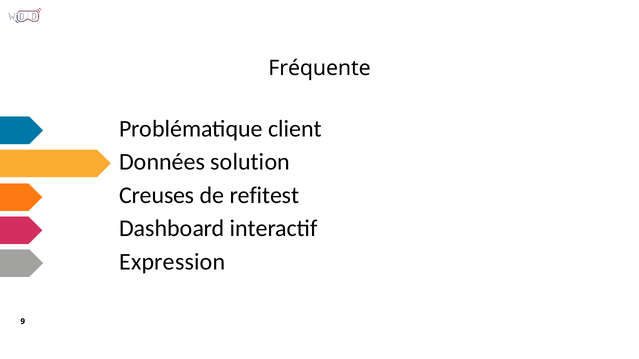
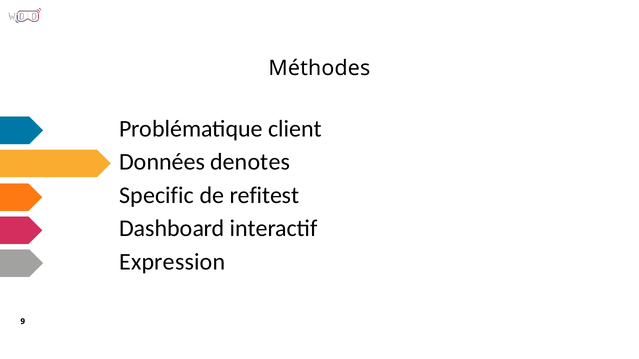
Fréquente: Fréquente -> Méthodes
solution: solution -> denotes
Creuses: Creuses -> Specific
